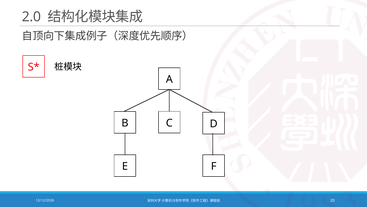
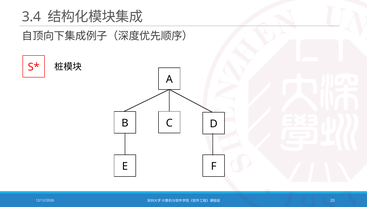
2.0: 2.0 -> 3.4
